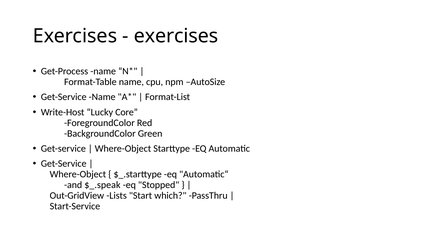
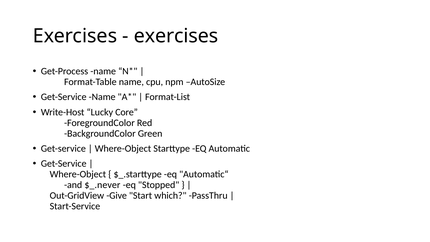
$_.speak: $_.speak -> $_.never
Lists: Lists -> Give
